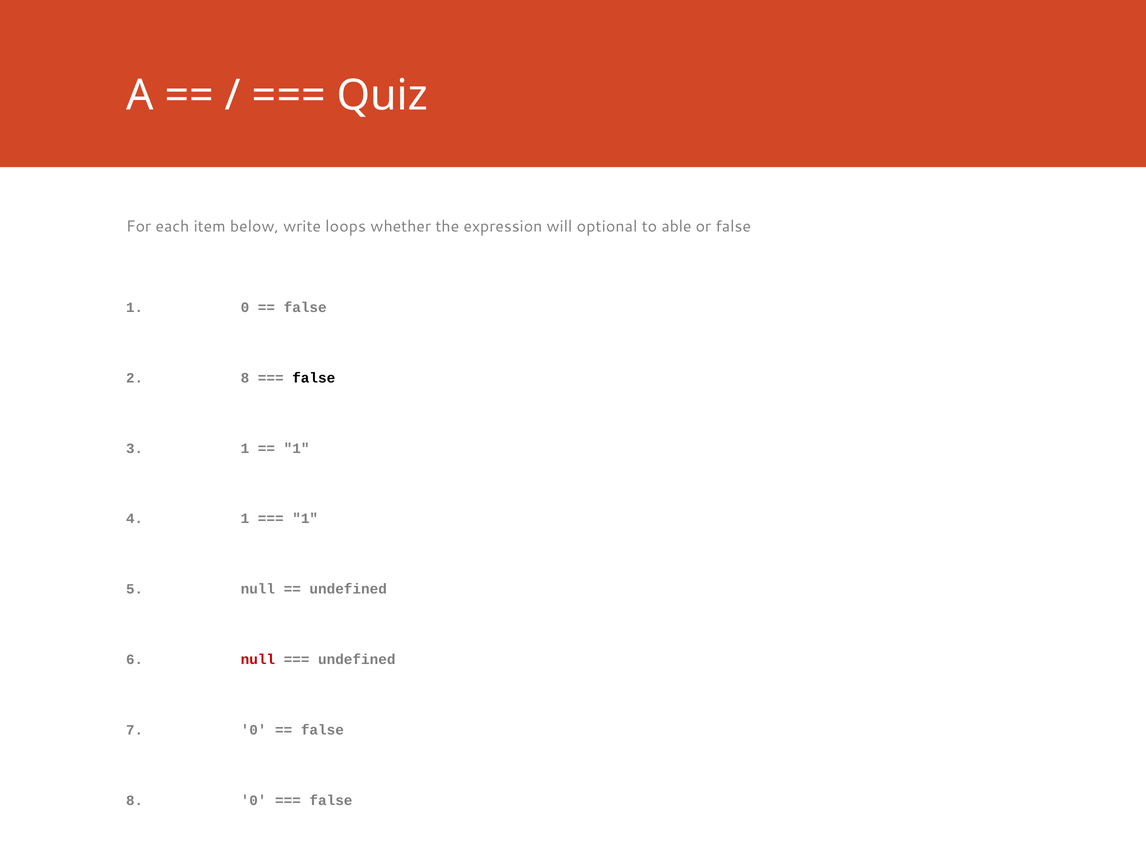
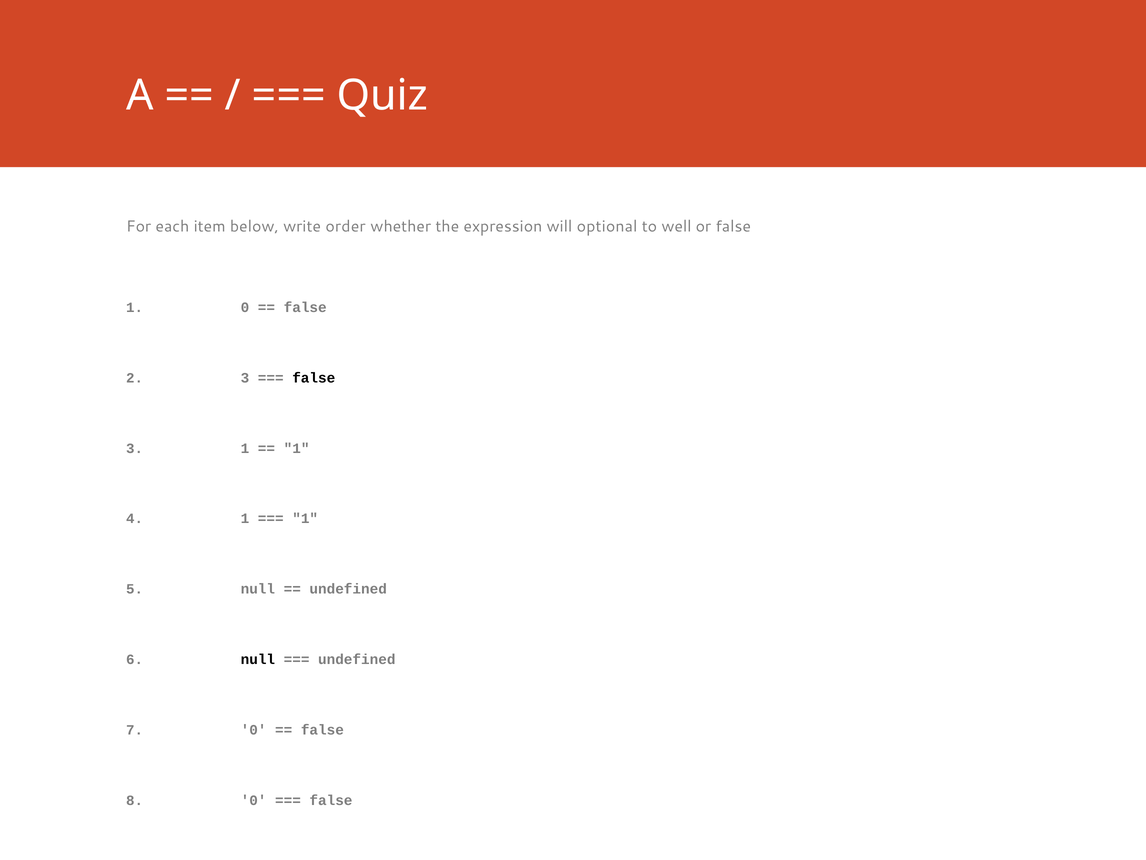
loops: loops -> order
able: able -> well
8 at (245, 378): 8 -> 3
null at (258, 659) colour: red -> black
